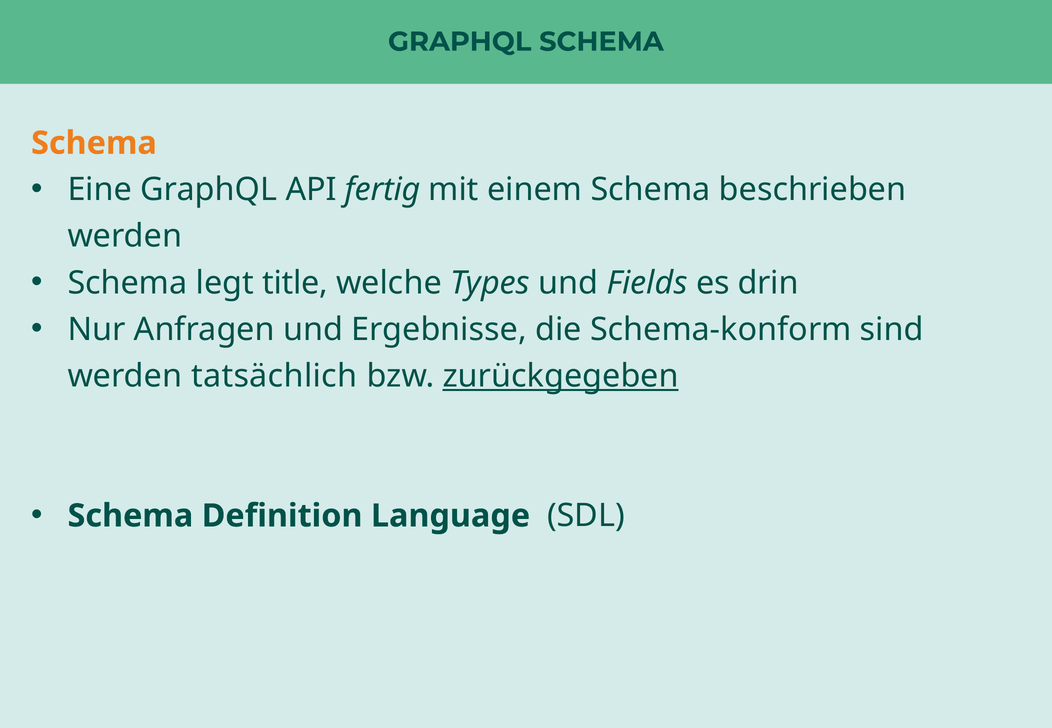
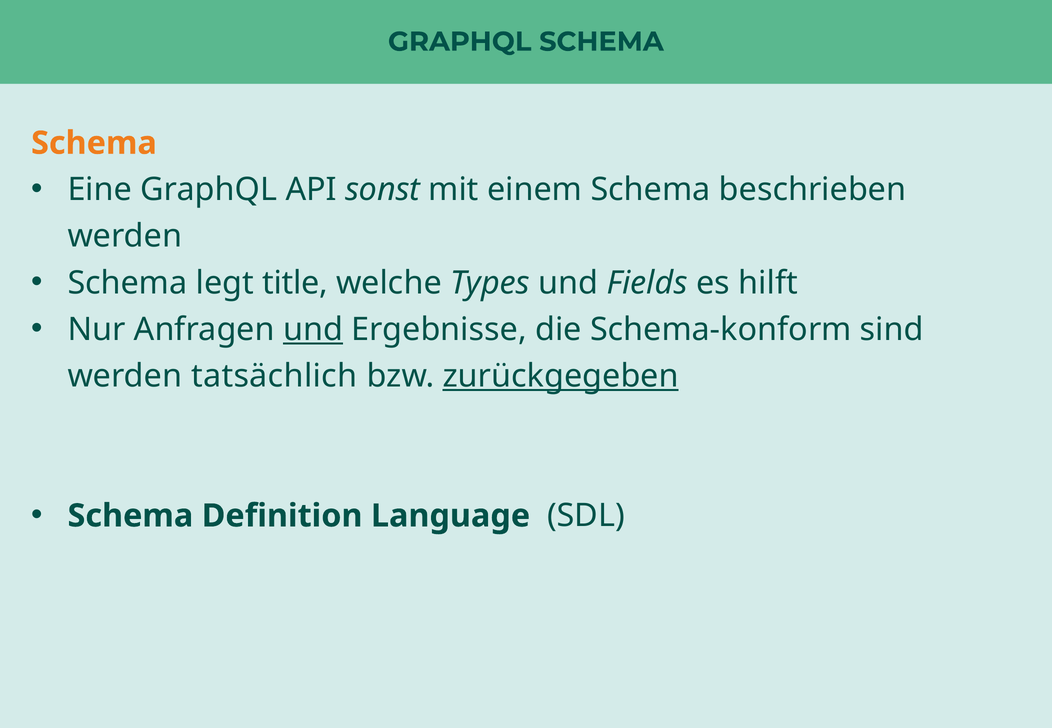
fertig: fertig -> sonst
drin: drin -> hilft
und at (313, 330) underline: none -> present
